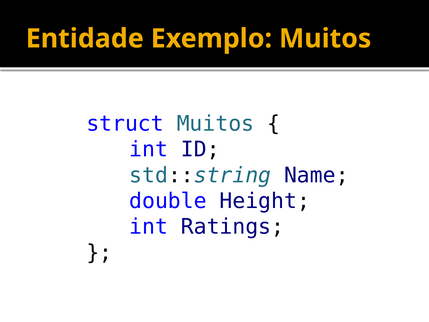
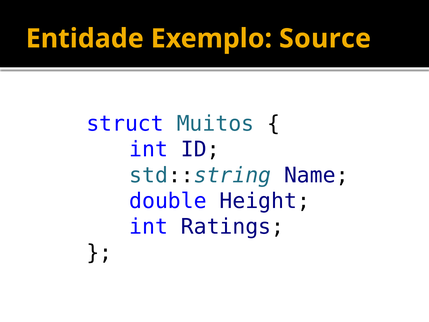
Exemplo Muitos: Muitos -> Source
